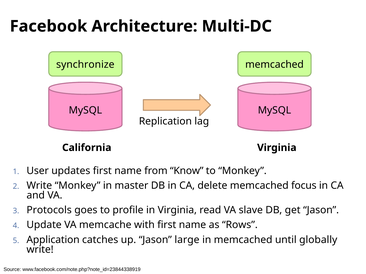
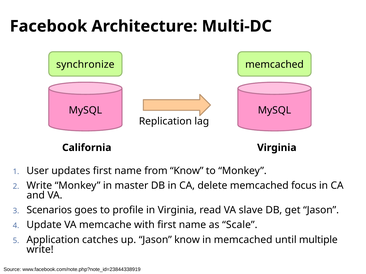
Protocols: Protocols -> Scenarios
Rows: Rows -> Scale
Jason large: large -> know
globally: globally -> multiple
